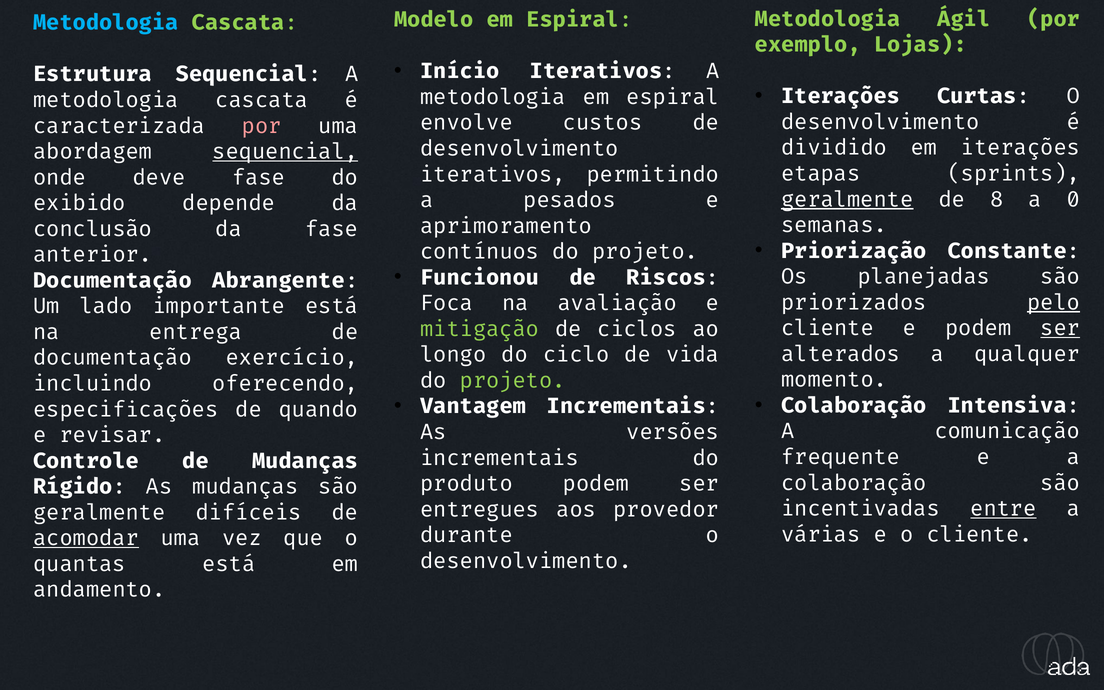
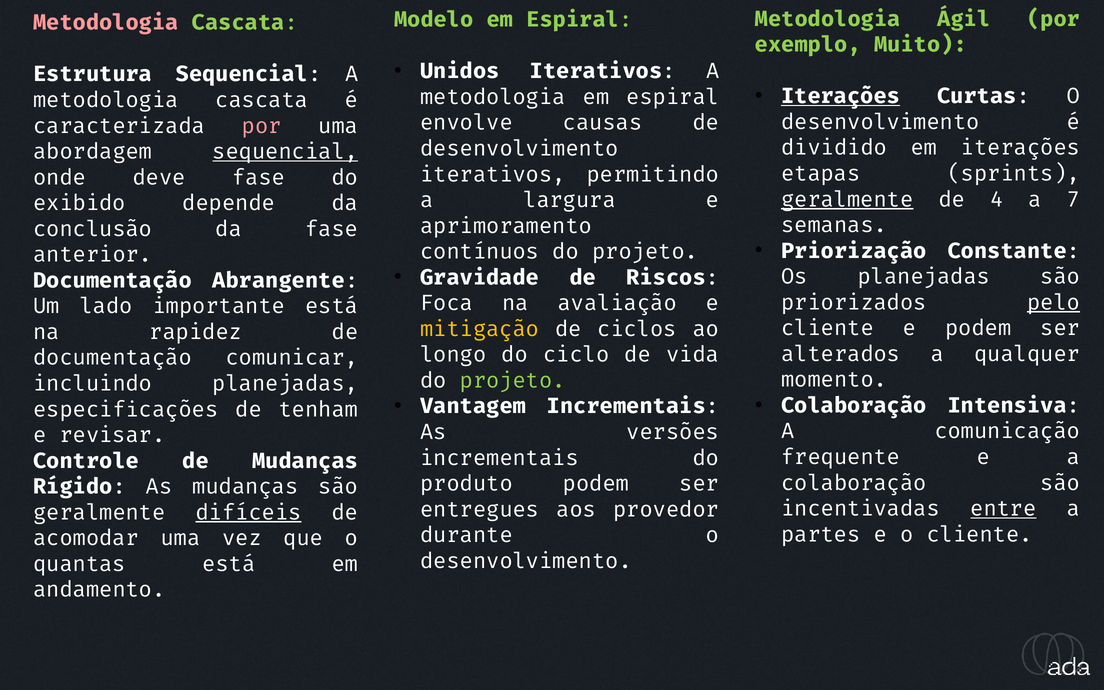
Metodologia at (106, 23) colour: light blue -> pink
Lojas: Lojas -> Muito
Início: Início -> Unidos
Iterações at (841, 96) underline: none -> present
custos: custos -> causas
8: 8 -> 4
0: 0 -> 7
pesados: pesados -> largura
Funcionou: Funcionou -> Gravidade
ser at (1060, 328) underline: present -> none
mitigação colour: light green -> yellow
entrega: entrega -> rapidez
exercício: exercício -> comunicar
incluindo oferecendo: oferecendo -> planejadas
quando: quando -> tenham
difíceis underline: none -> present
várias: várias -> partes
acomodar underline: present -> none
